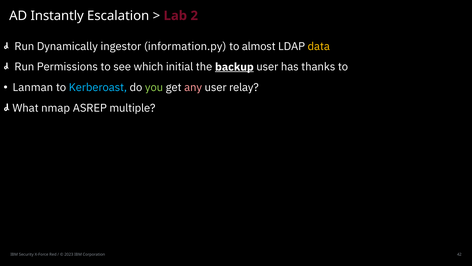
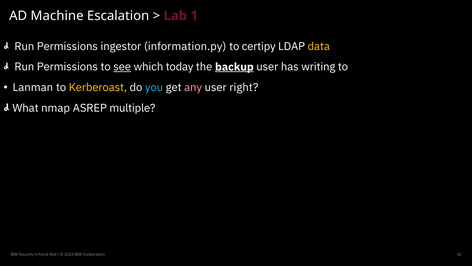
Instantly: Instantly -> Machine
2: 2 -> 1
Dynamically at (67, 46): Dynamically -> Permissions
almost: almost -> certipy
see underline: none -> present
initial: initial -> today
thanks: thanks -> writing
Kerberoast colour: light blue -> yellow
you colour: light green -> light blue
relay: relay -> right
